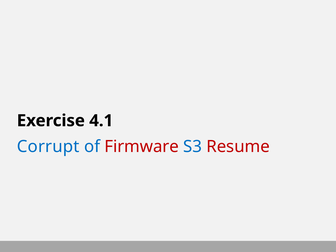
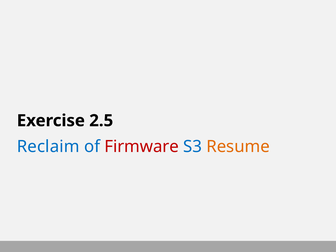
4.1: 4.1 -> 2.5
Corrupt: Corrupt -> Reclaim
Resume colour: red -> orange
